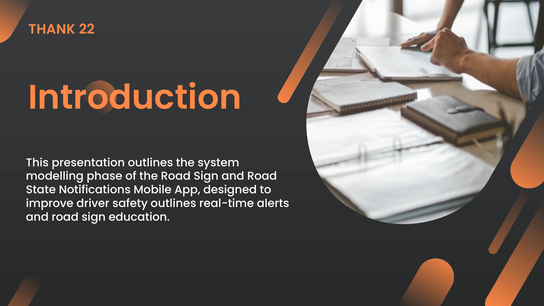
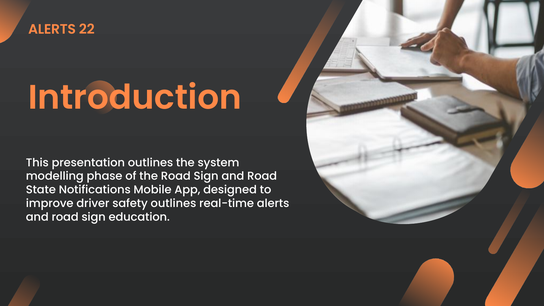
THANK at (52, 29): THANK -> ALERTS
